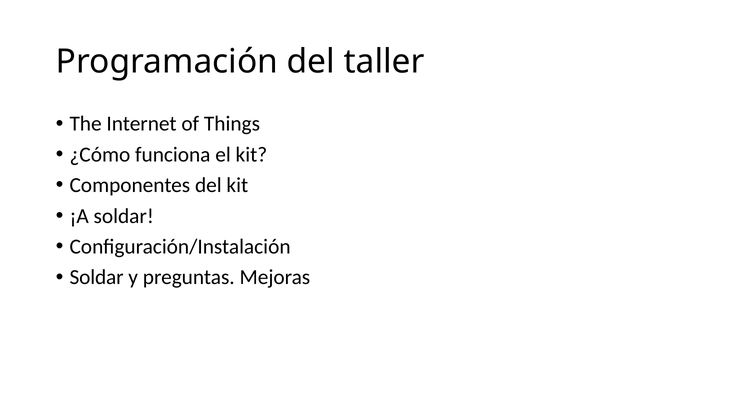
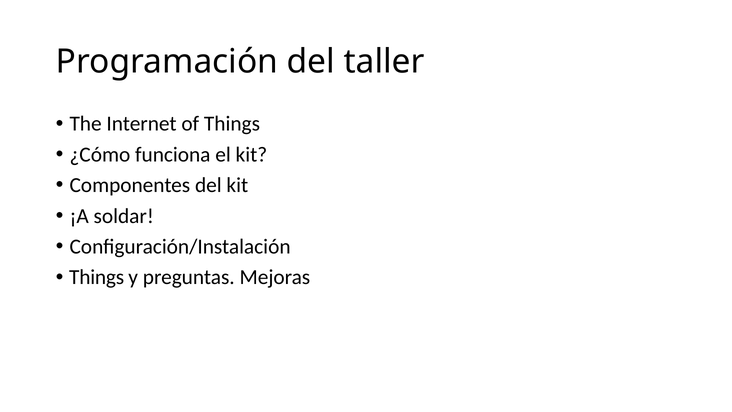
Soldar at (97, 277): Soldar -> Things
